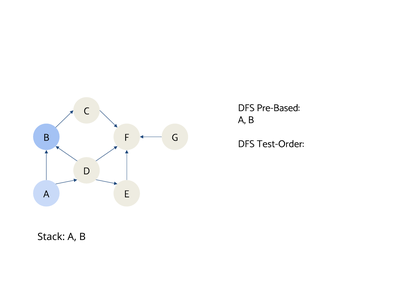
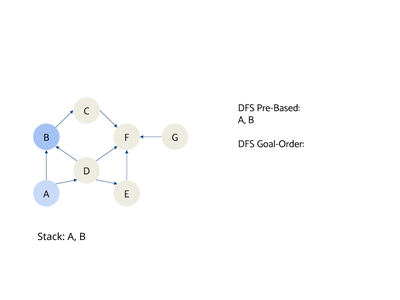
Test-Order: Test-Order -> Goal-Order
